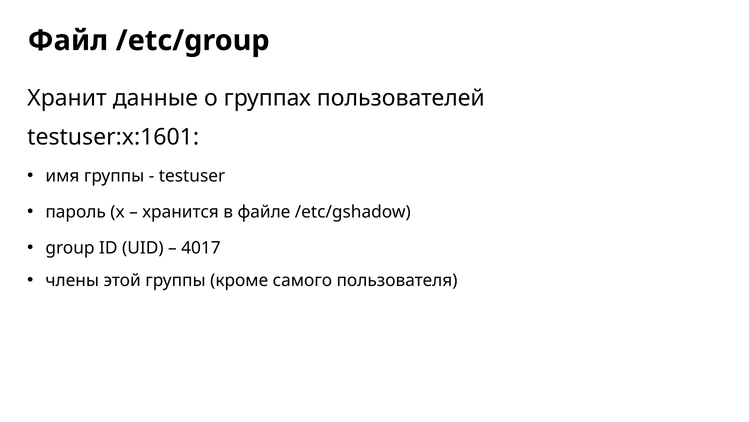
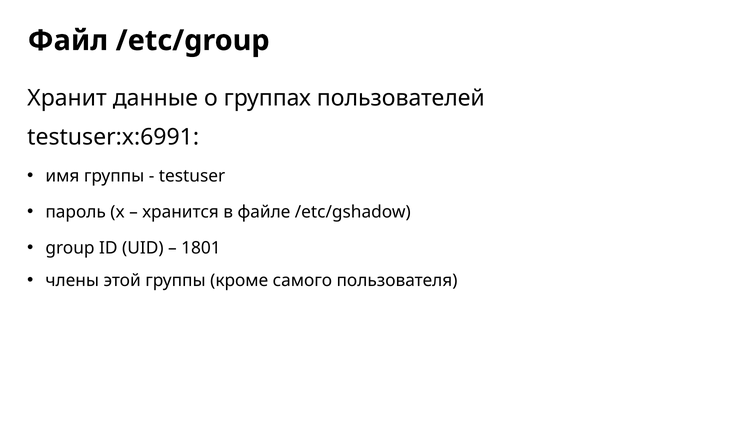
testuser:x:1601: testuser:x:1601 -> testuser:x:6991
4017: 4017 -> 1801
